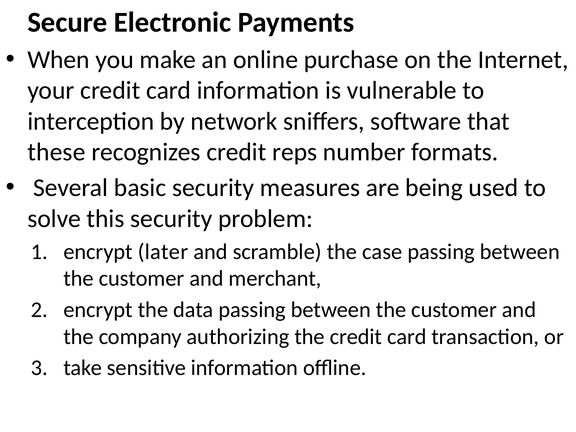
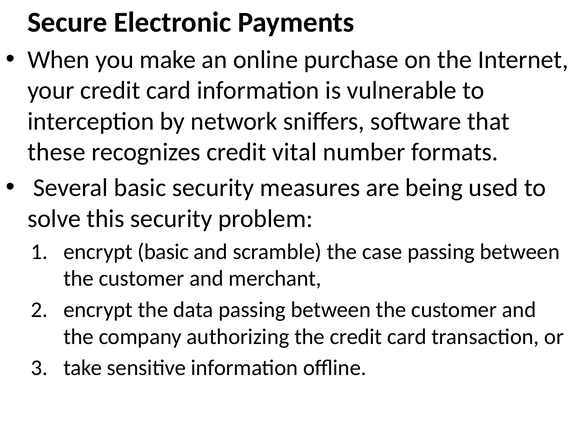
reps: reps -> vital
encrypt later: later -> basic
